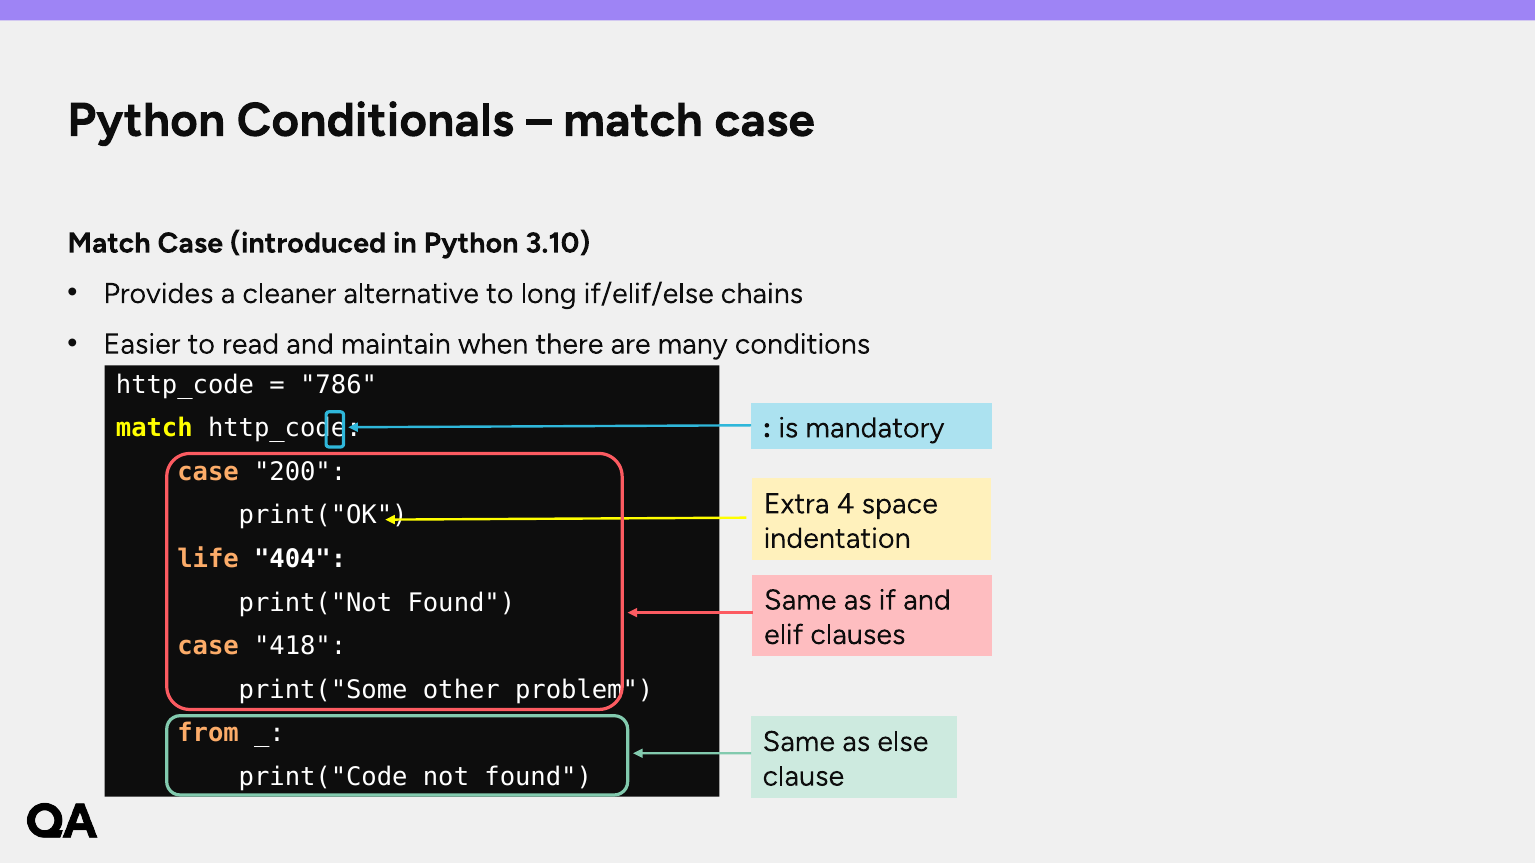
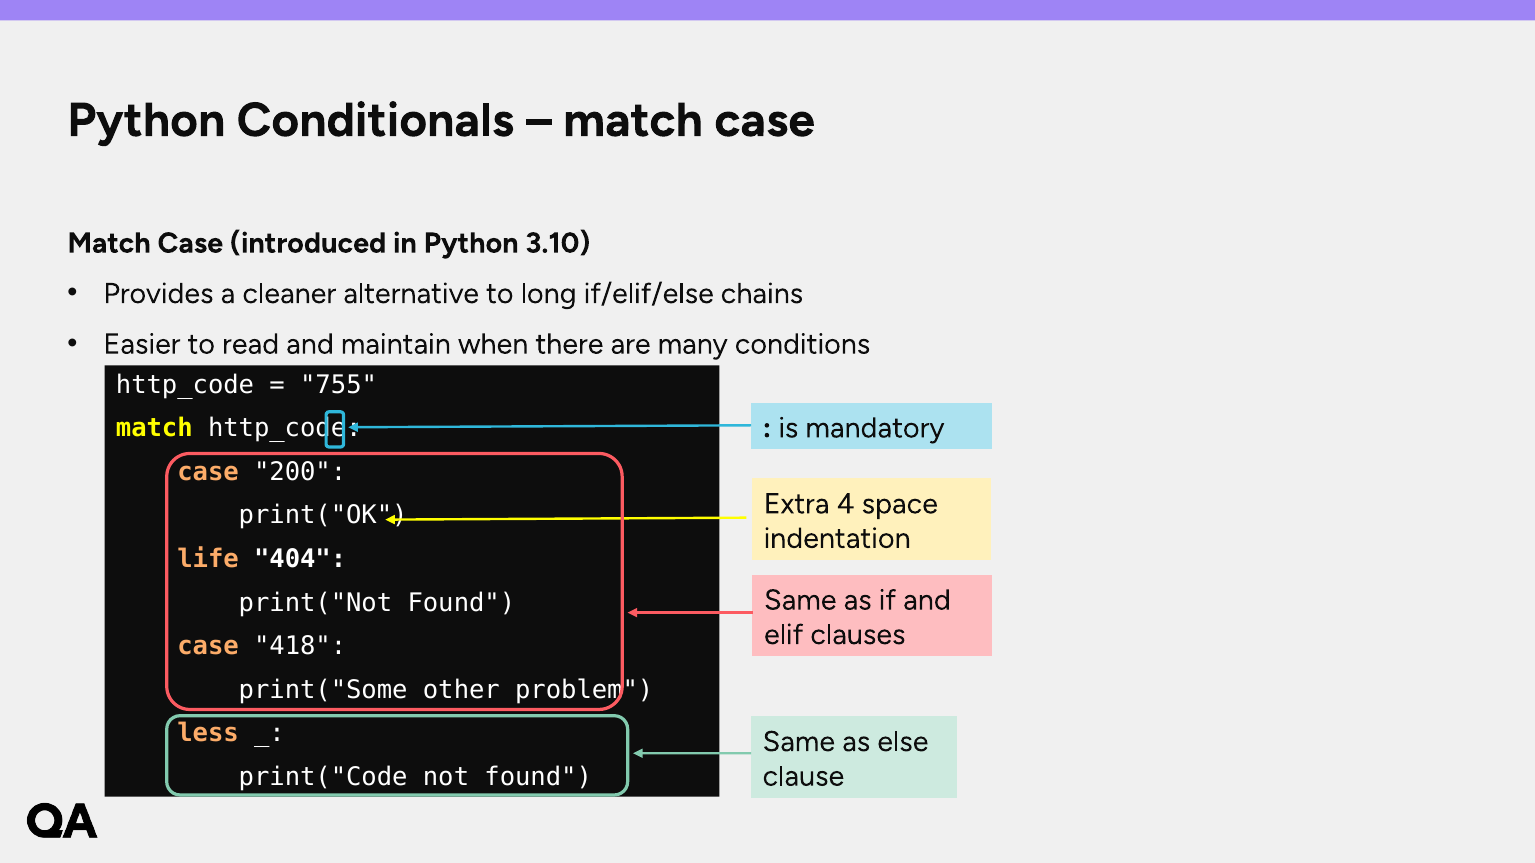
786: 786 -> 755
from: from -> less
